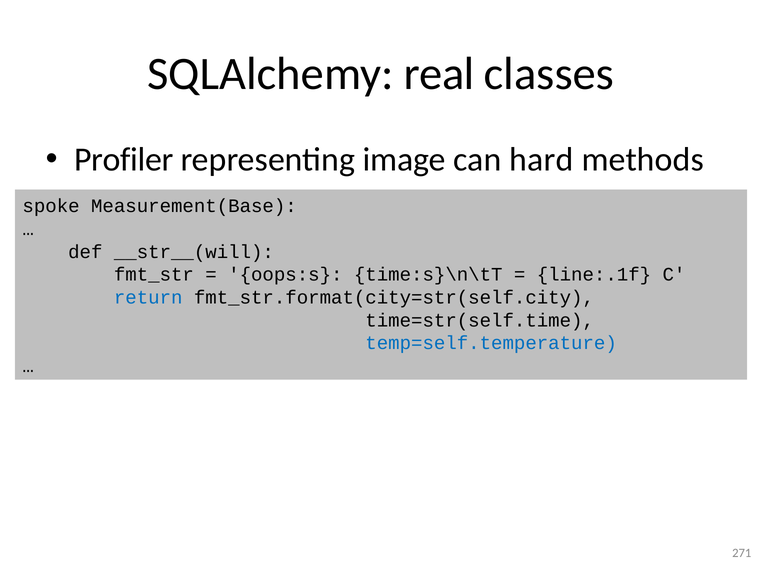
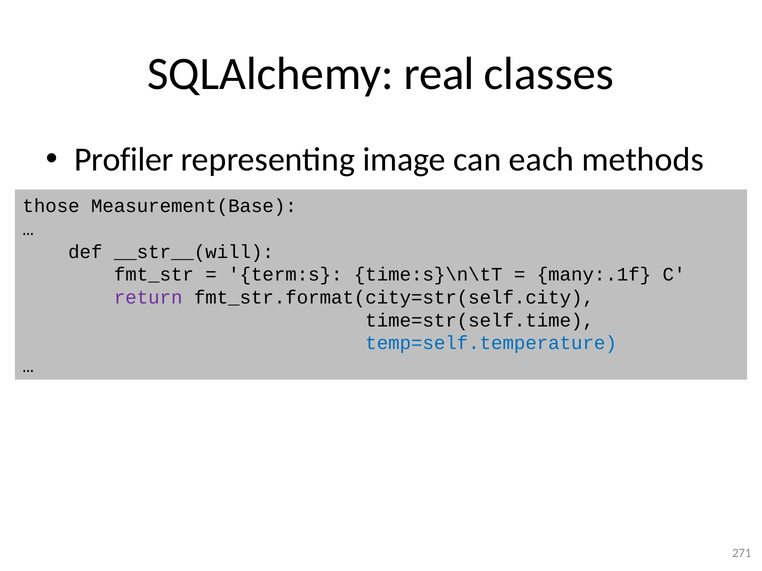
hard: hard -> each
spoke: spoke -> those
oops:s: oops:s -> term:s
line:.1f: line:.1f -> many:.1f
return colour: blue -> purple
